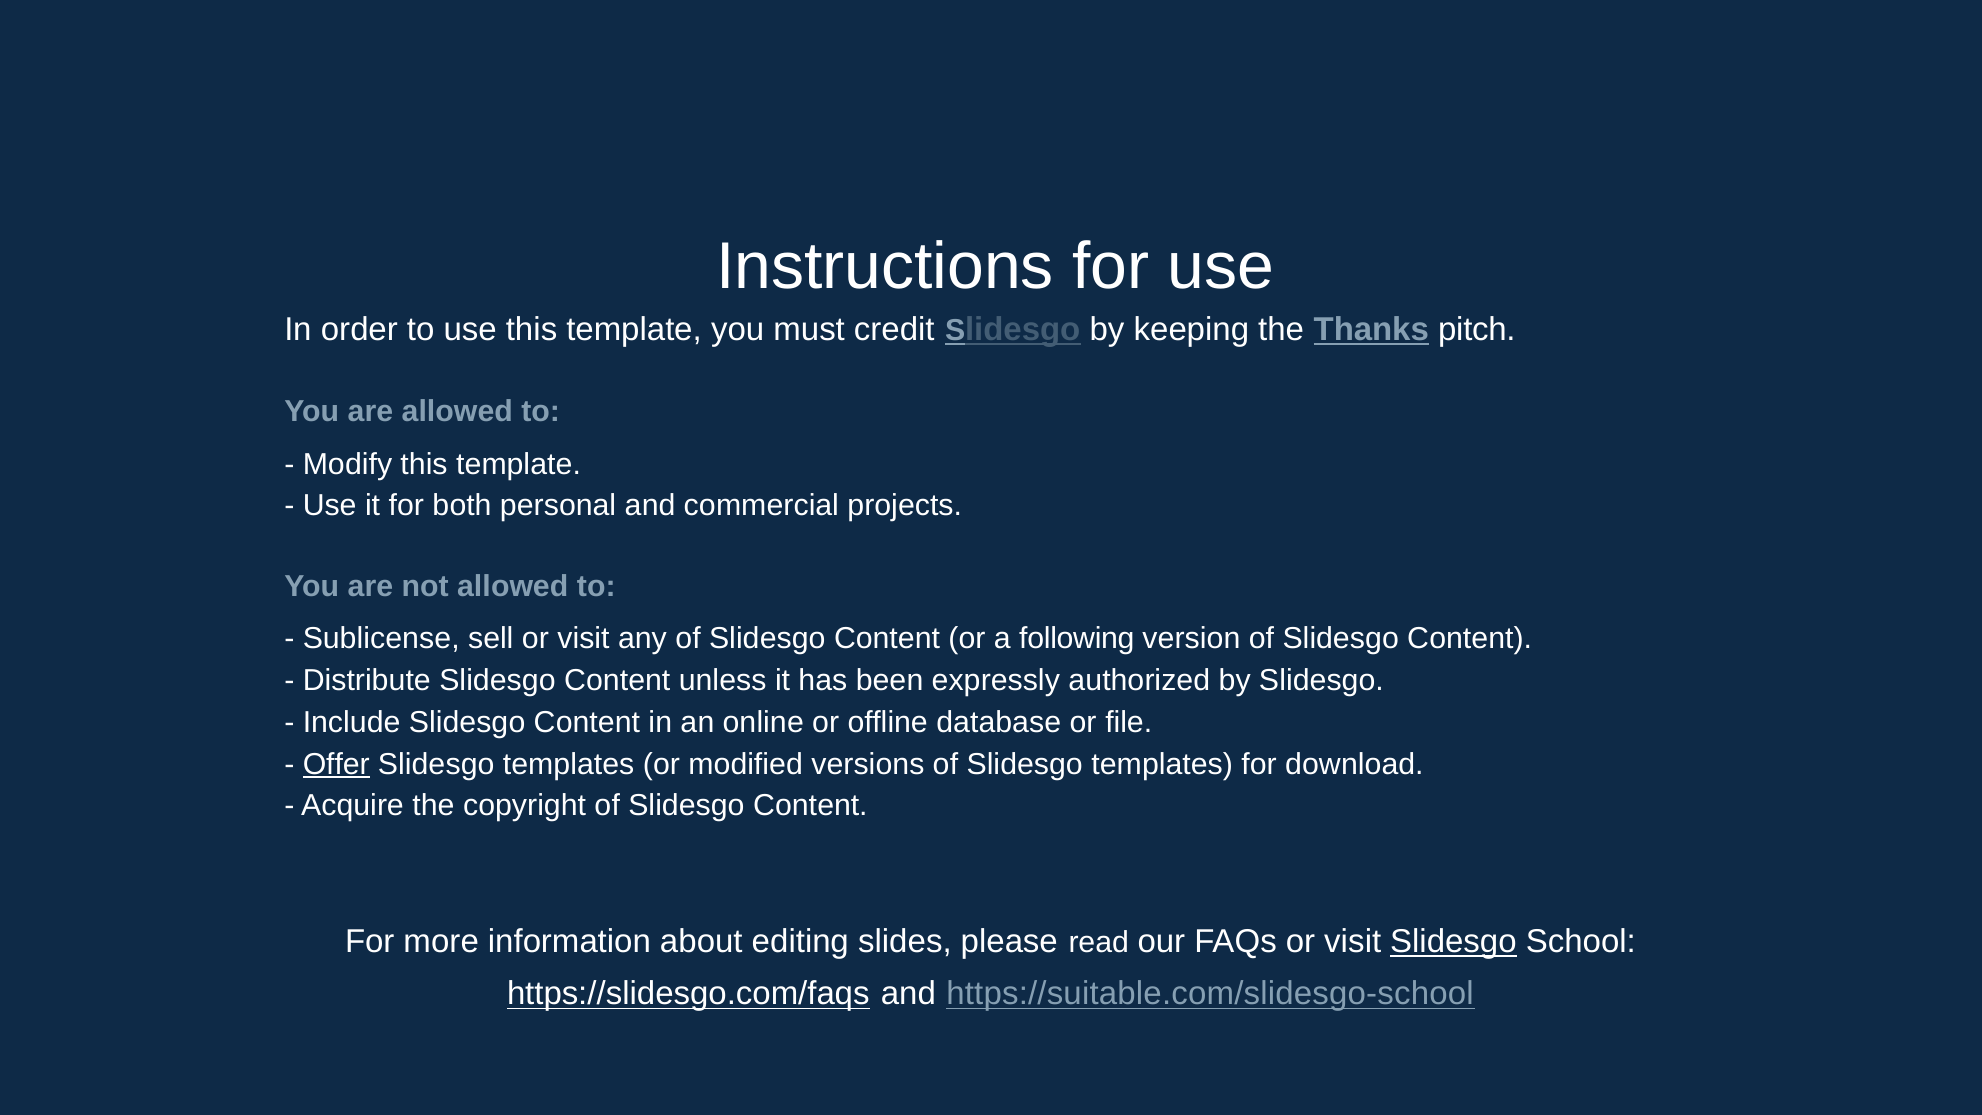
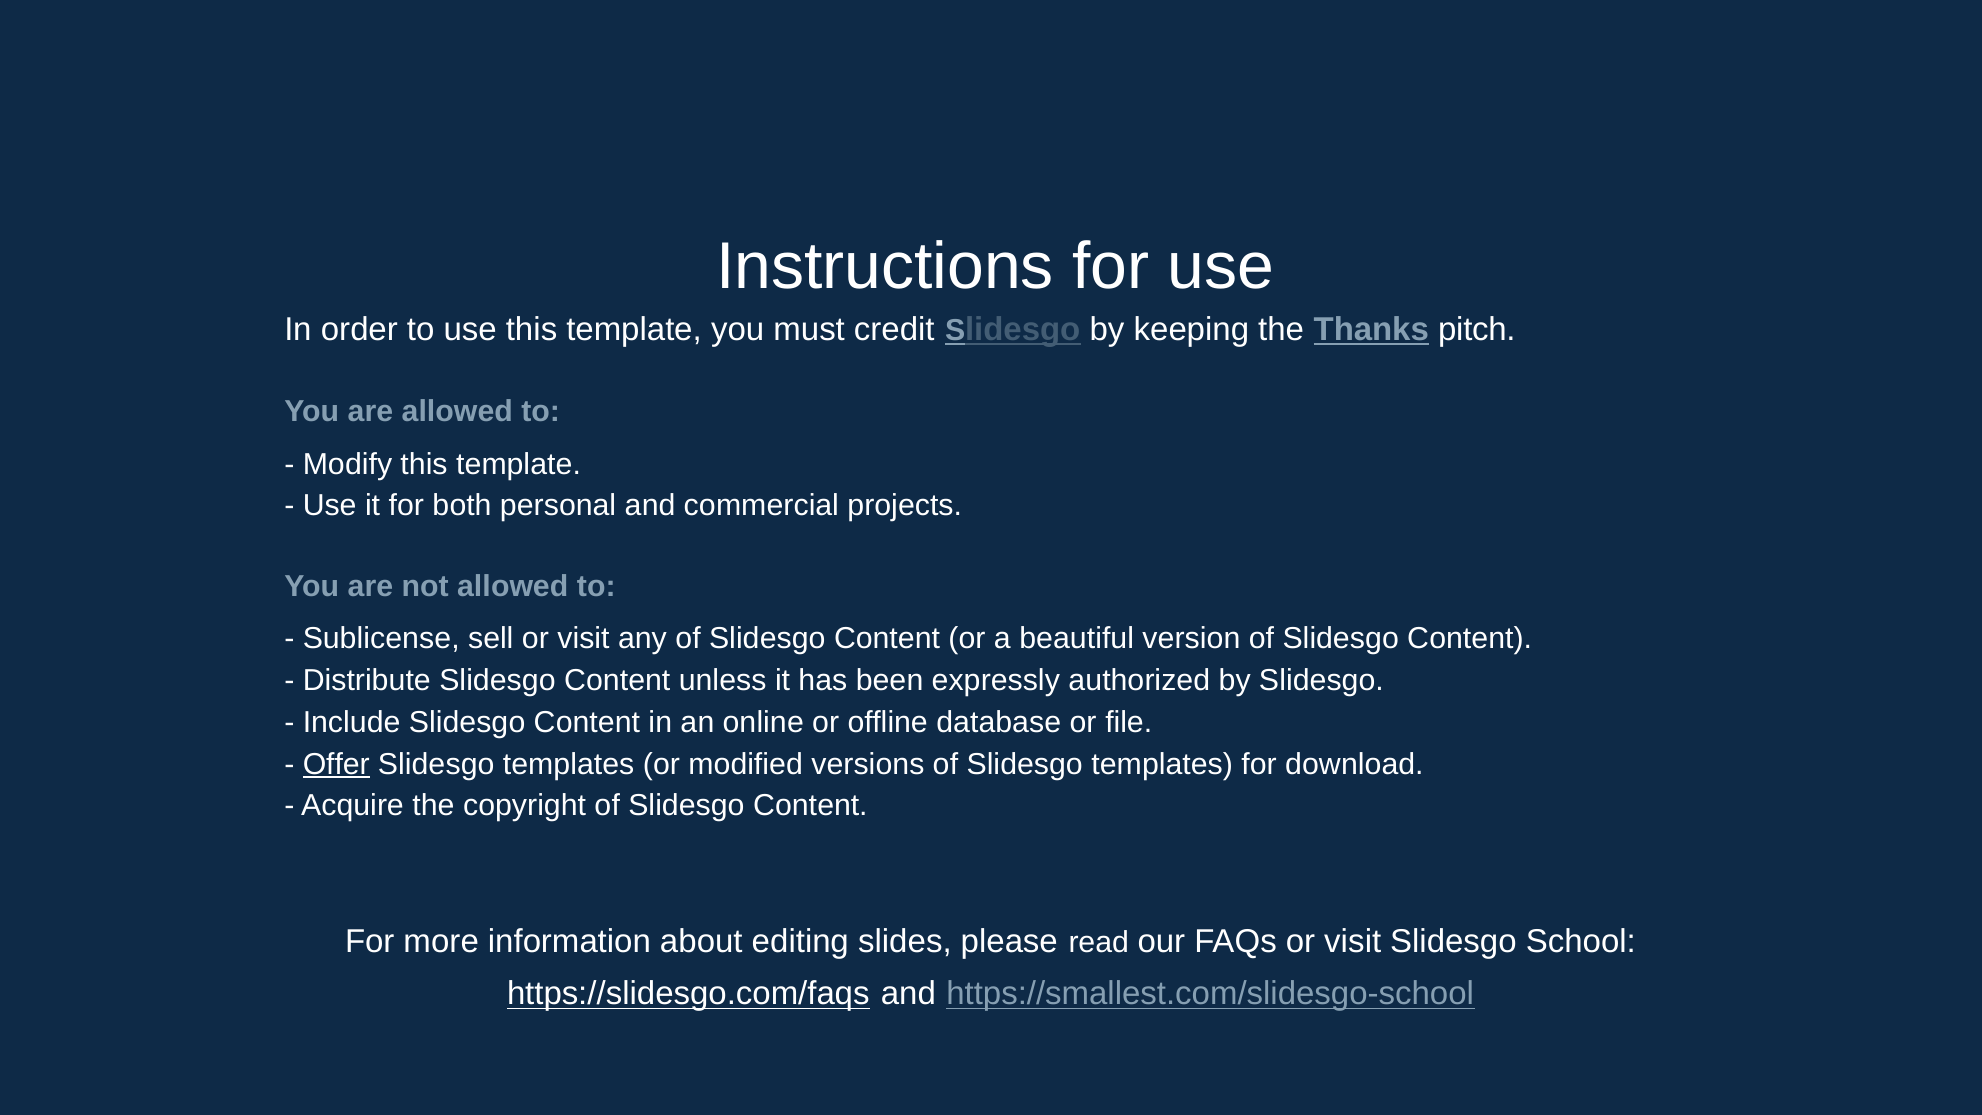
following: following -> beautiful
Slidesgo at (1453, 942) underline: present -> none
https://suitable.com/slidesgo-school: https://suitable.com/slidesgo-school -> https://smallest.com/slidesgo-school
